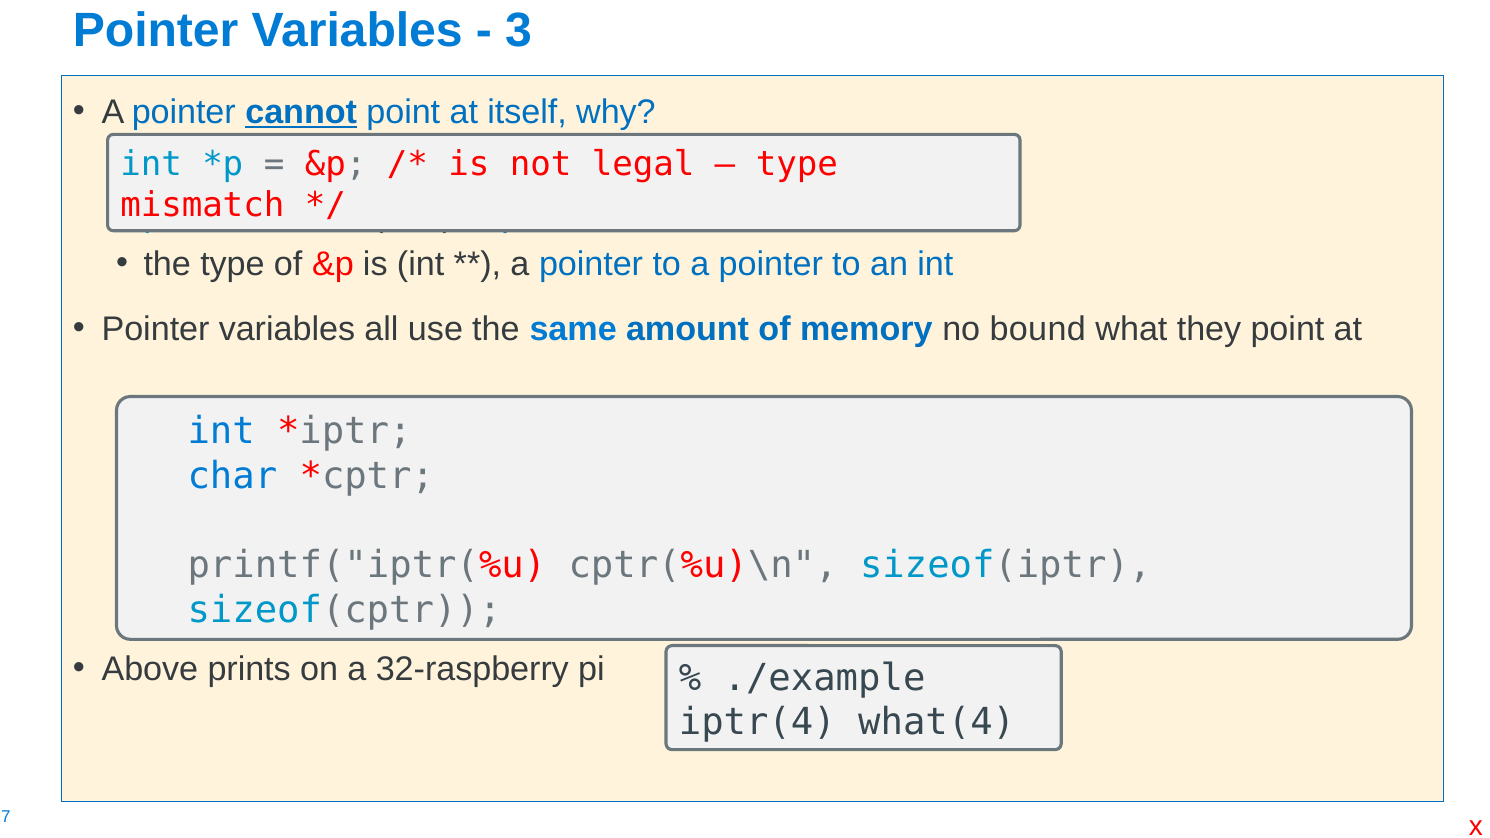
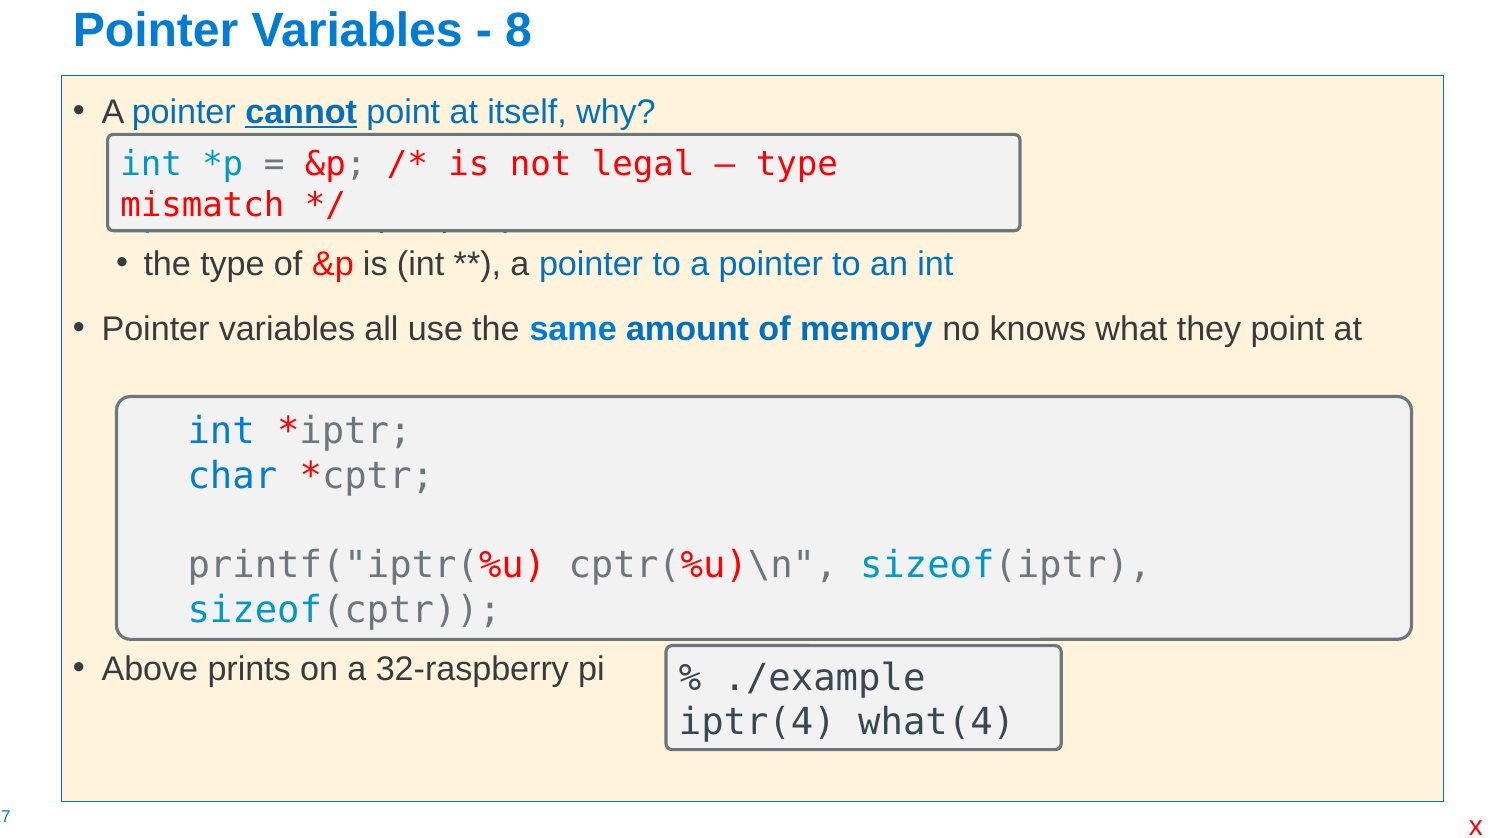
3: 3 -> 8
bound: bound -> knows
